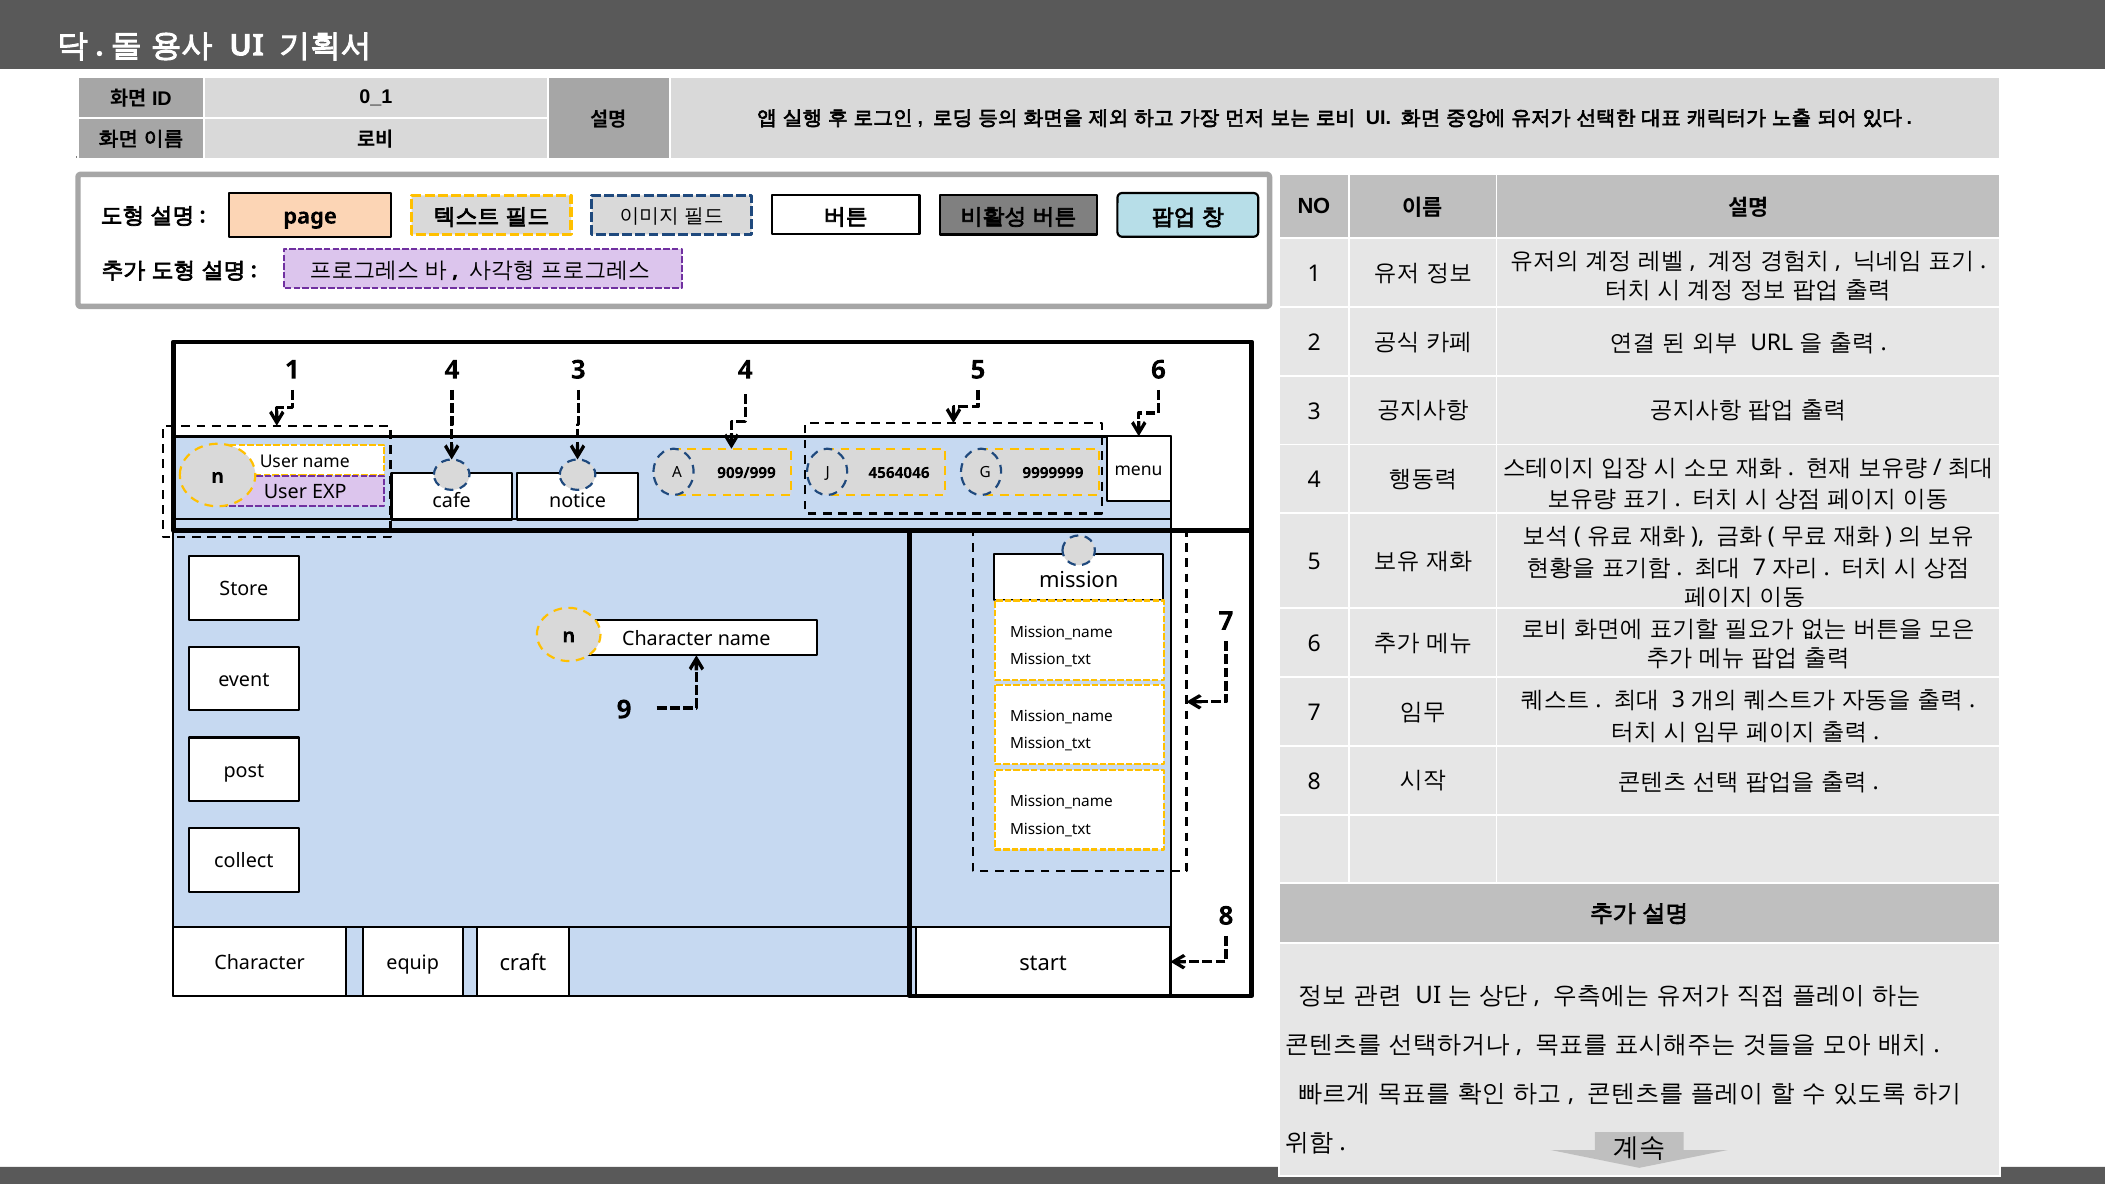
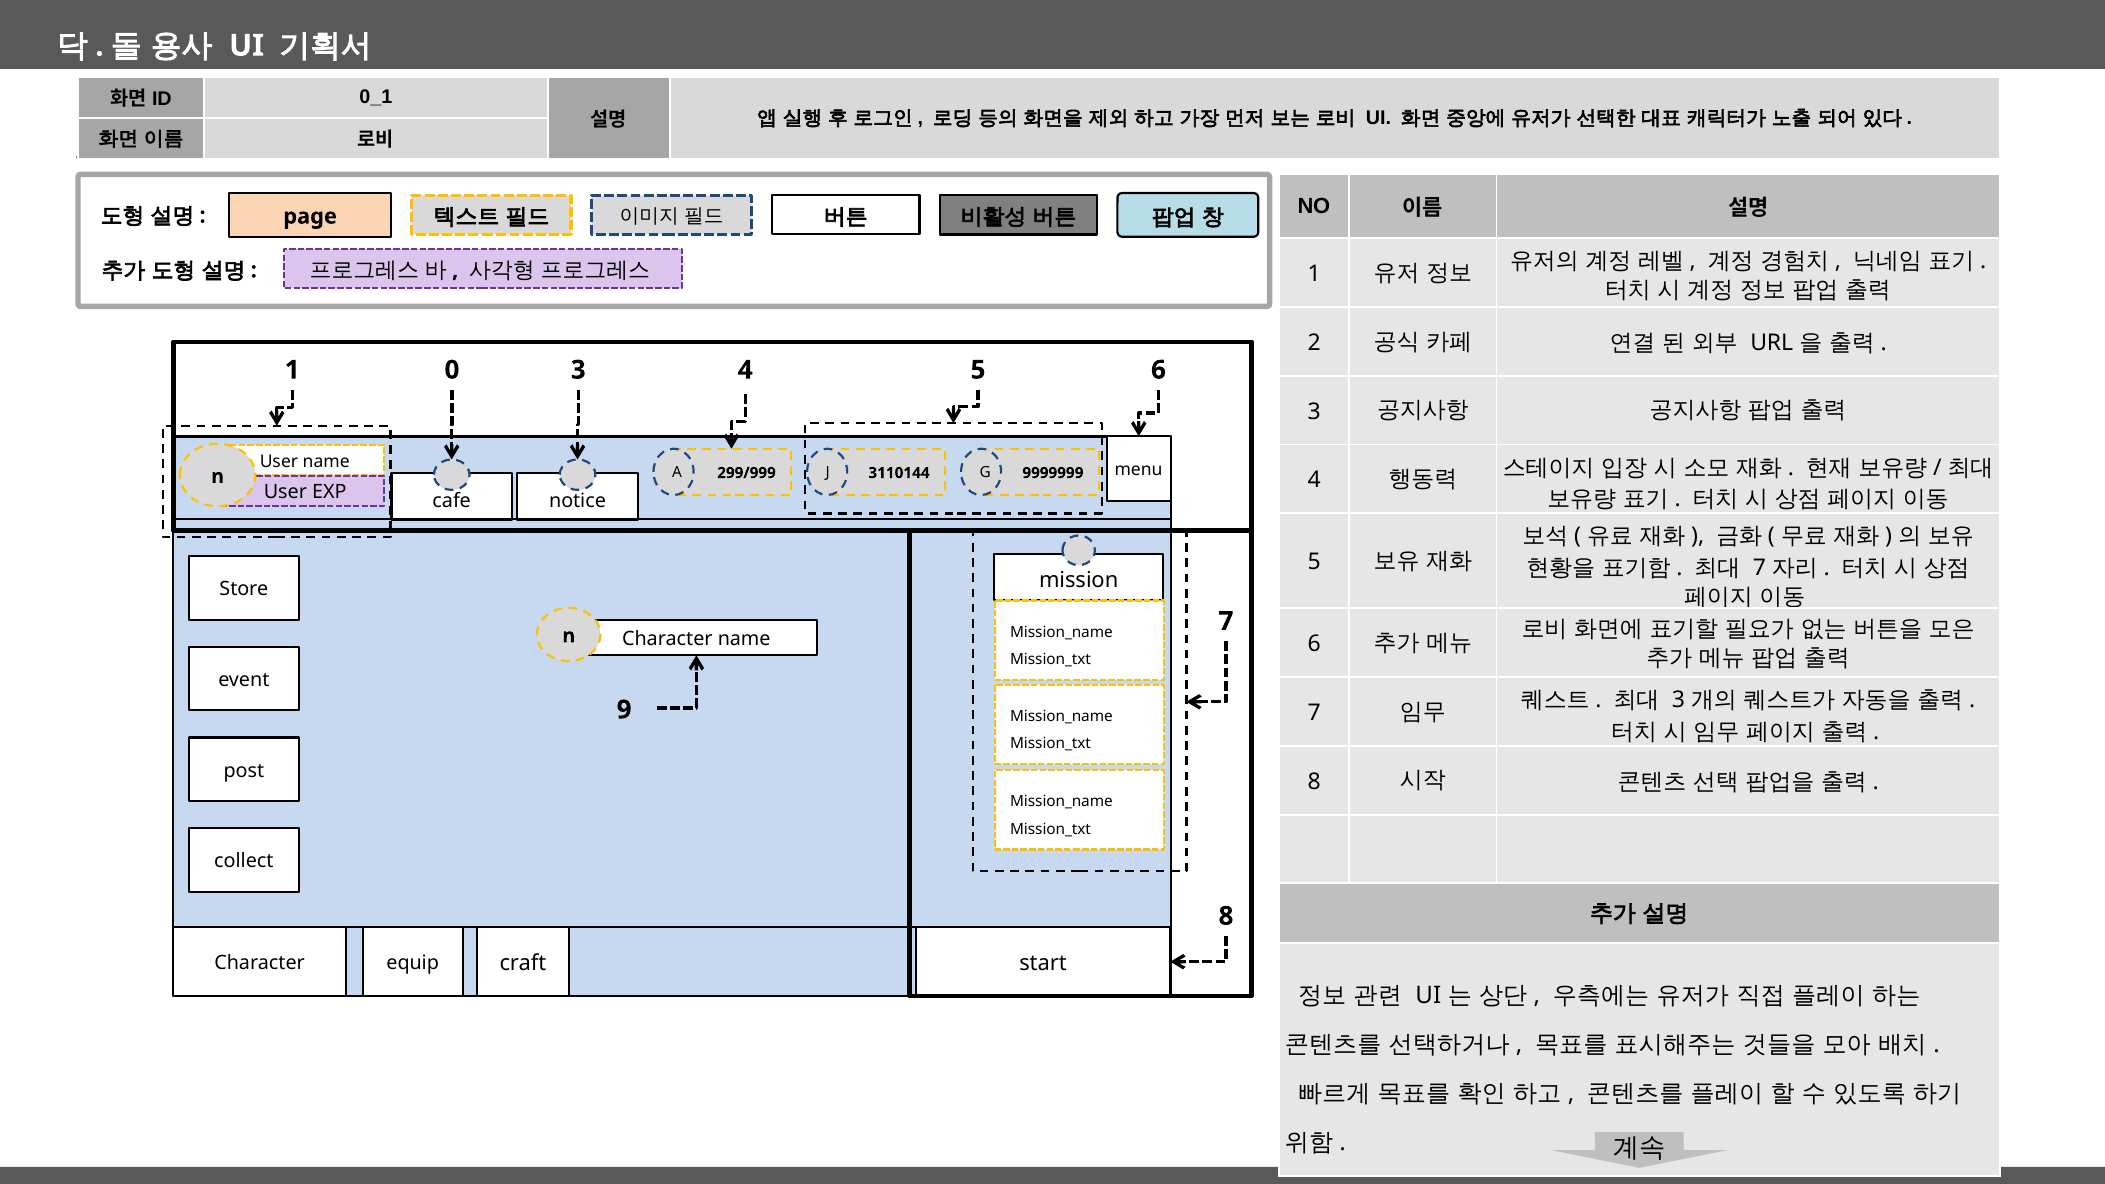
1 4: 4 -> 0
909/999: 909/999 -> 299/999
4564046: 4564046 -> 3110144
